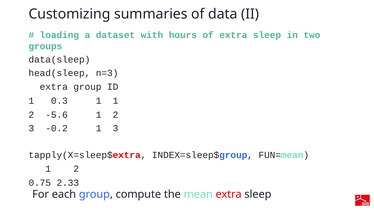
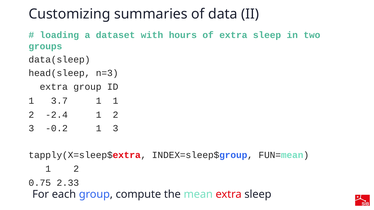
0.3: 0.3 -> 3.7
-5.6: -5.6 -> -2.4
